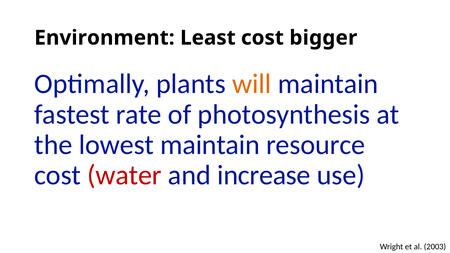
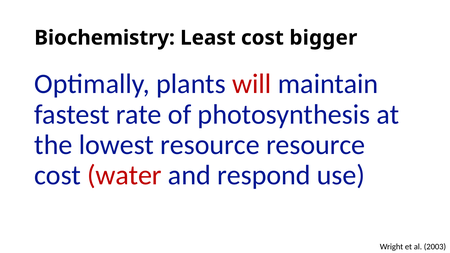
Environment: Environment -> Biochemistry
will colour: orange -> red
lowest maintain: maintain -> resource
increase: increase -> respond
